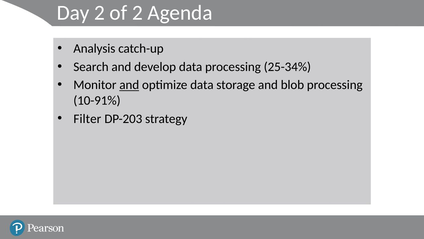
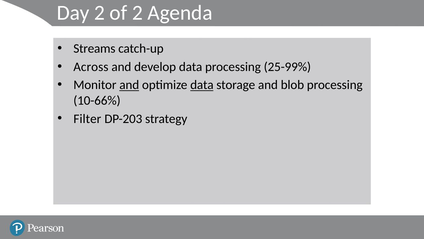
Analysis: Analysis -> Streams
Search: Search -> Across
25-34%: 25-34% -> 25-99%
data at (202, 85) underline: none -> present
10-91%: 10-91% -> 10-66%
